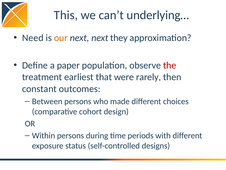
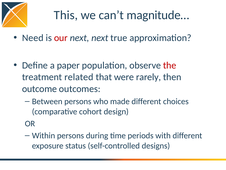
underlying…: underlying… -> magnitude…
our colour: orange -> red
they: they -> true
earliest: earliest -> related
constant: constant -> outcome
